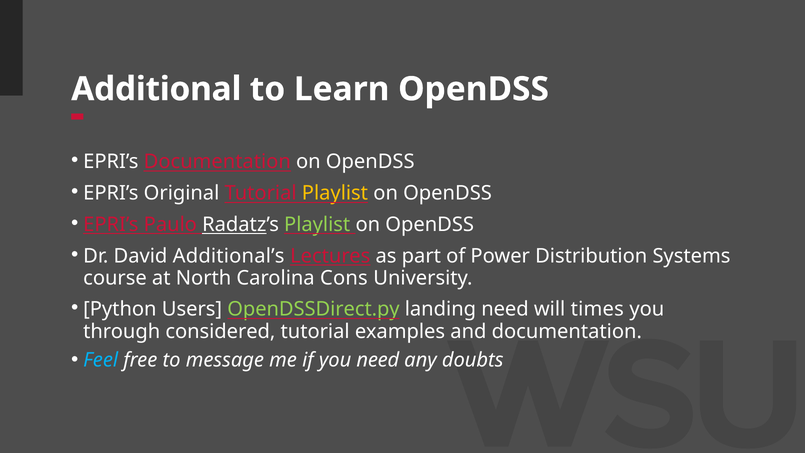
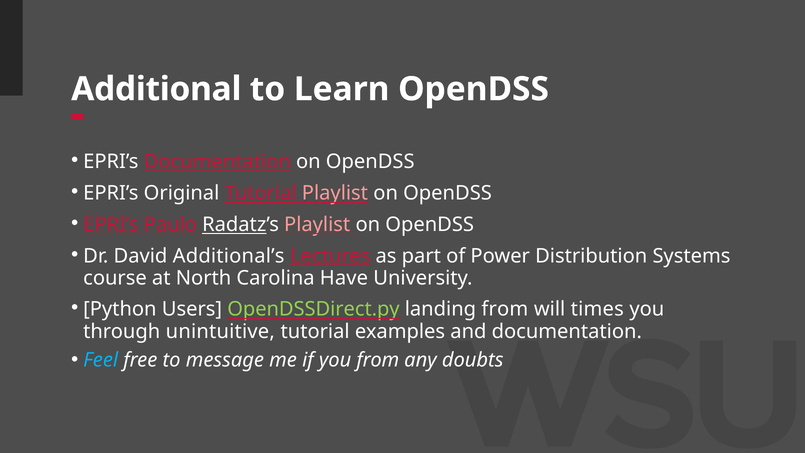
Playlist at (335, 193) colour: yellow -> pink
Playlist at (317, 224) colour: light green -> pink
Cons: Cons -> Have
landing need: need -> from
considered: considered -> unintuitive
you need: need -> from
